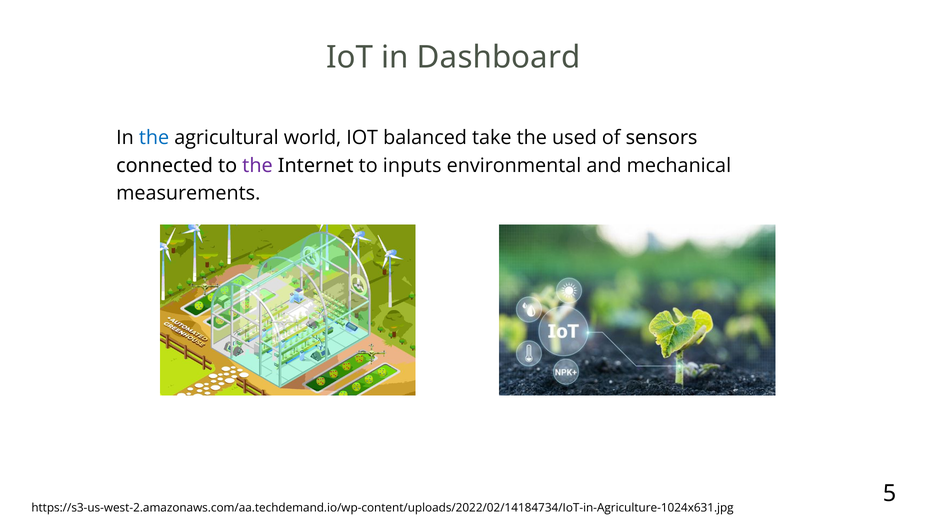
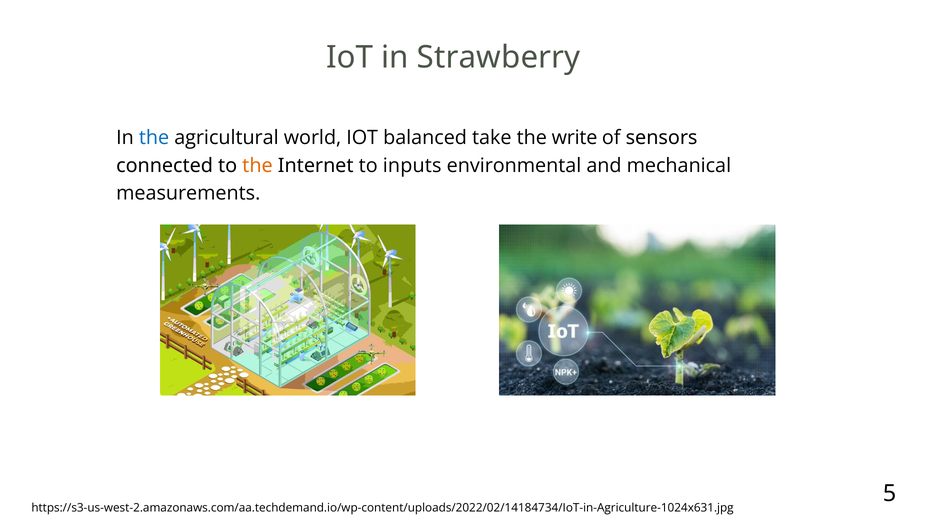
Dashboard: Dashboard -> Strawberry
used: used -> write
the at (258, 166) colour: purple -> orange
